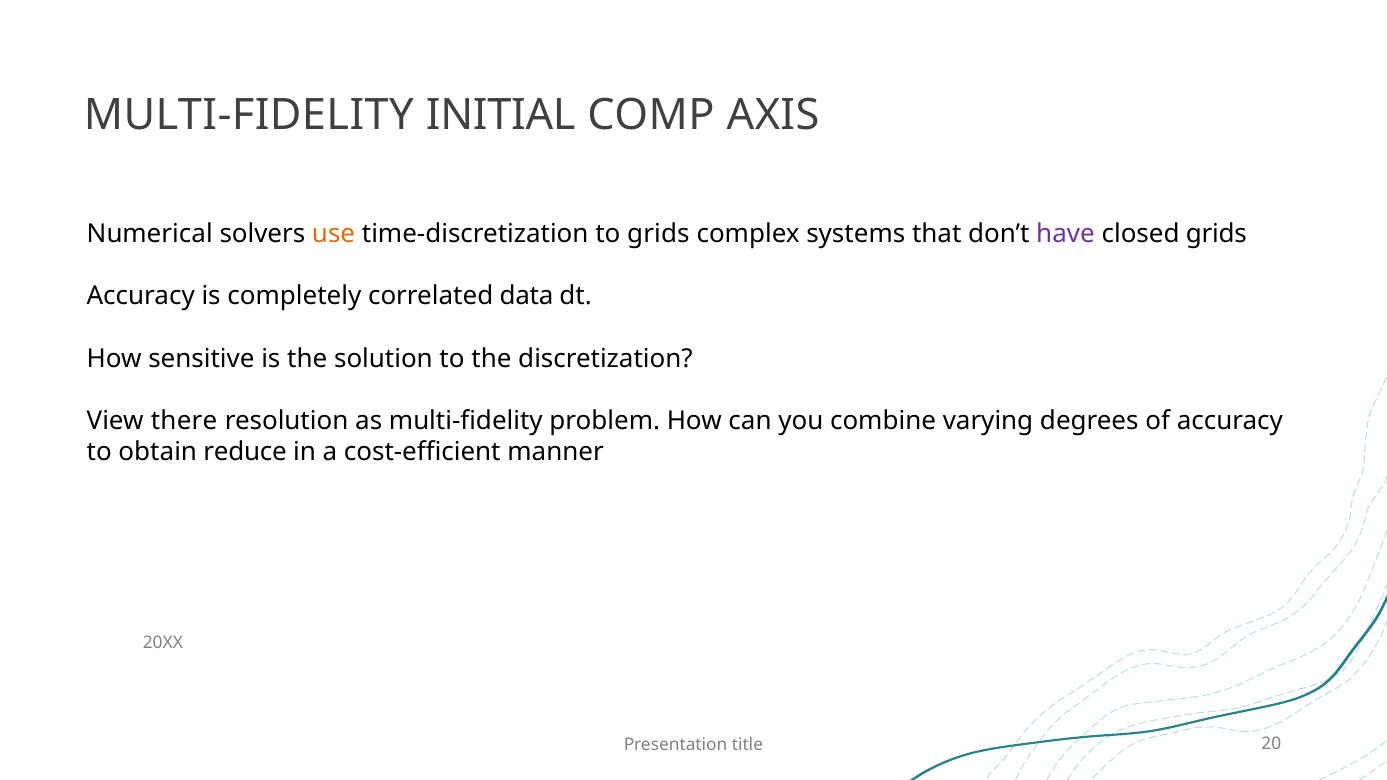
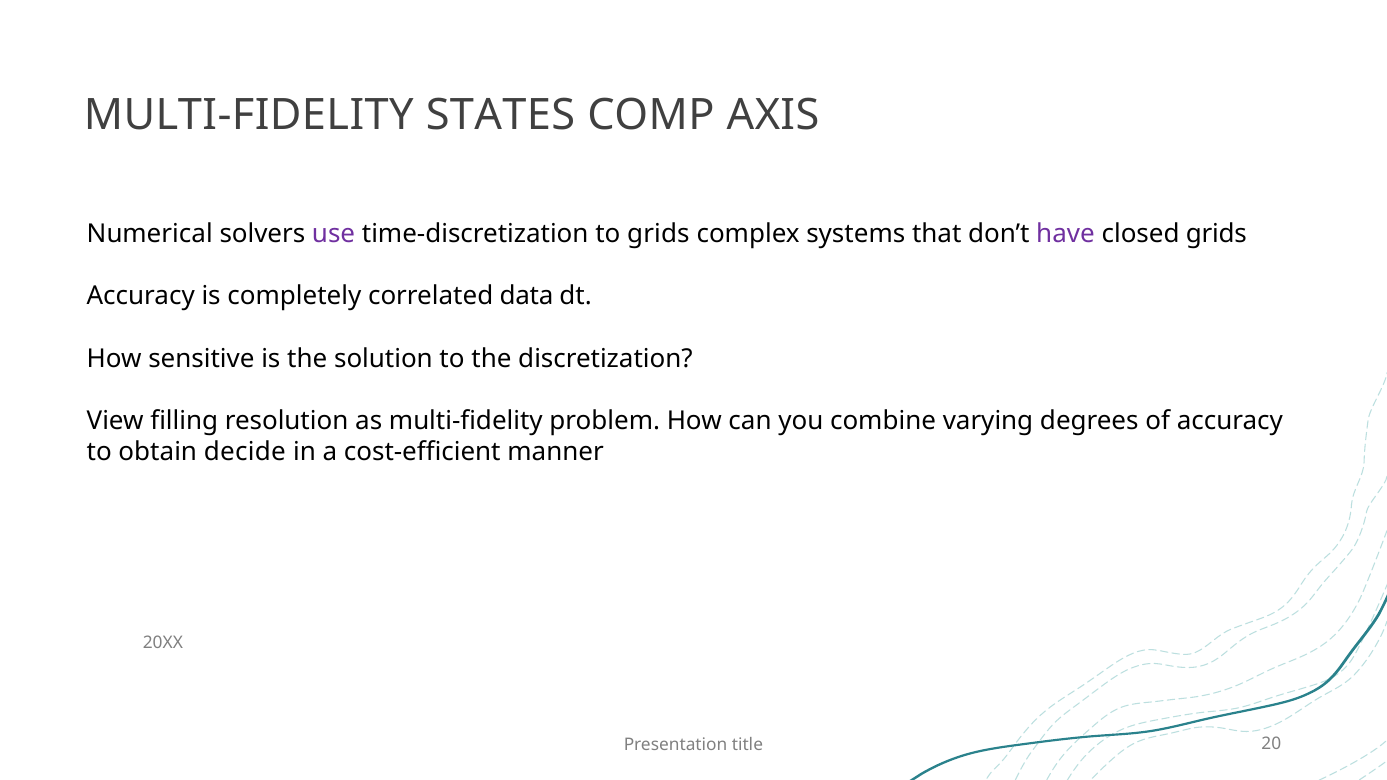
INITIAL: INITIAL -> STATES
use colour: orange -> purple
there: there -> filling
reduce: reduce -> decide
